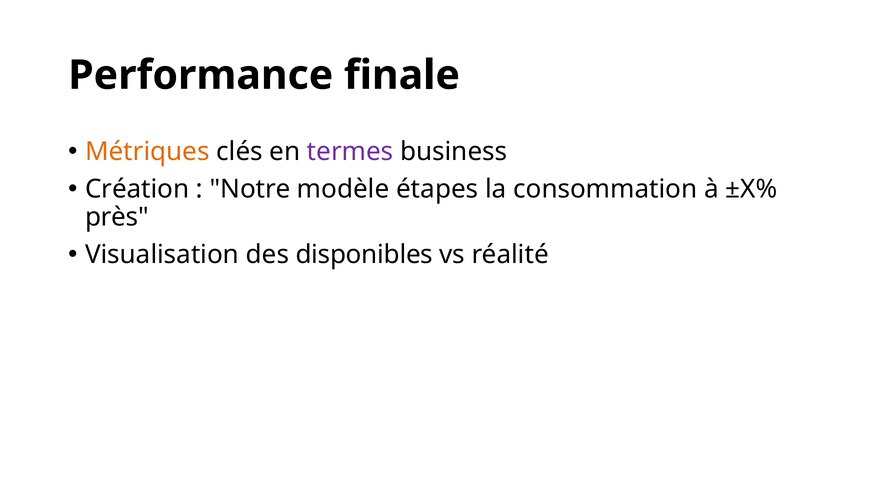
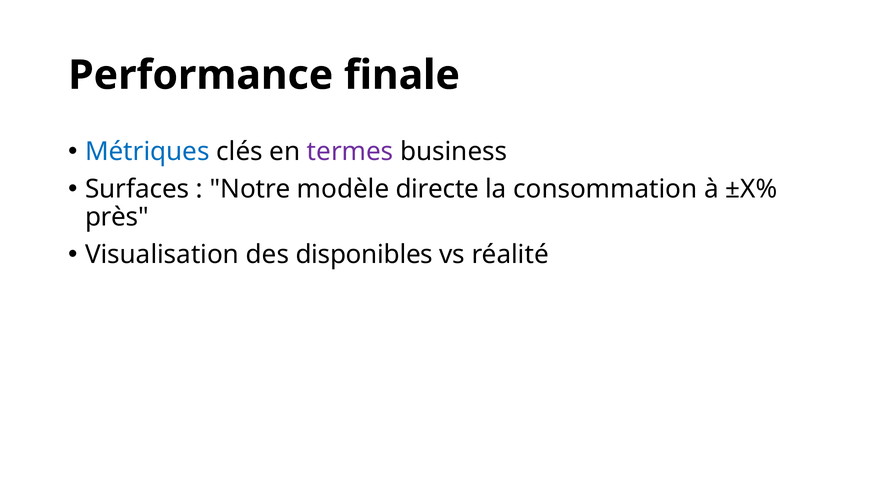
Métriques colour: orange -> blue
Création: Création -> Surfaces
étapes: étapes -> directe
